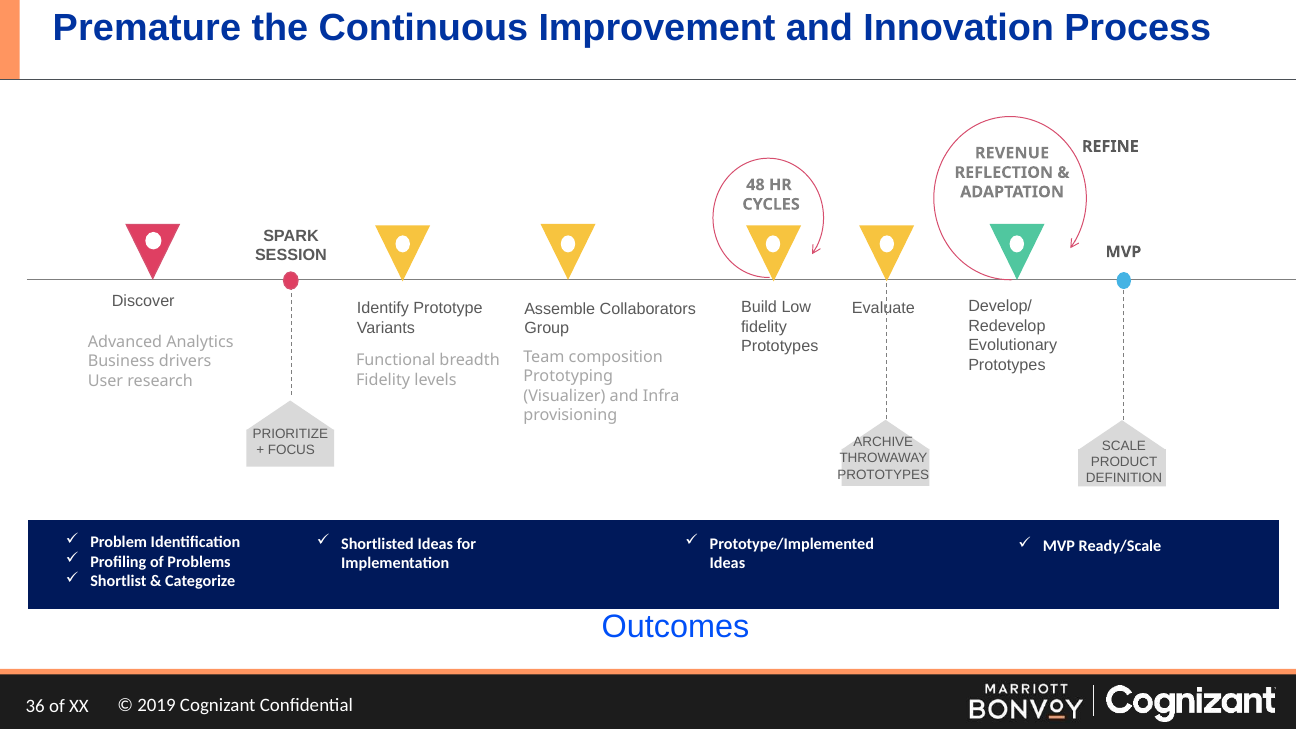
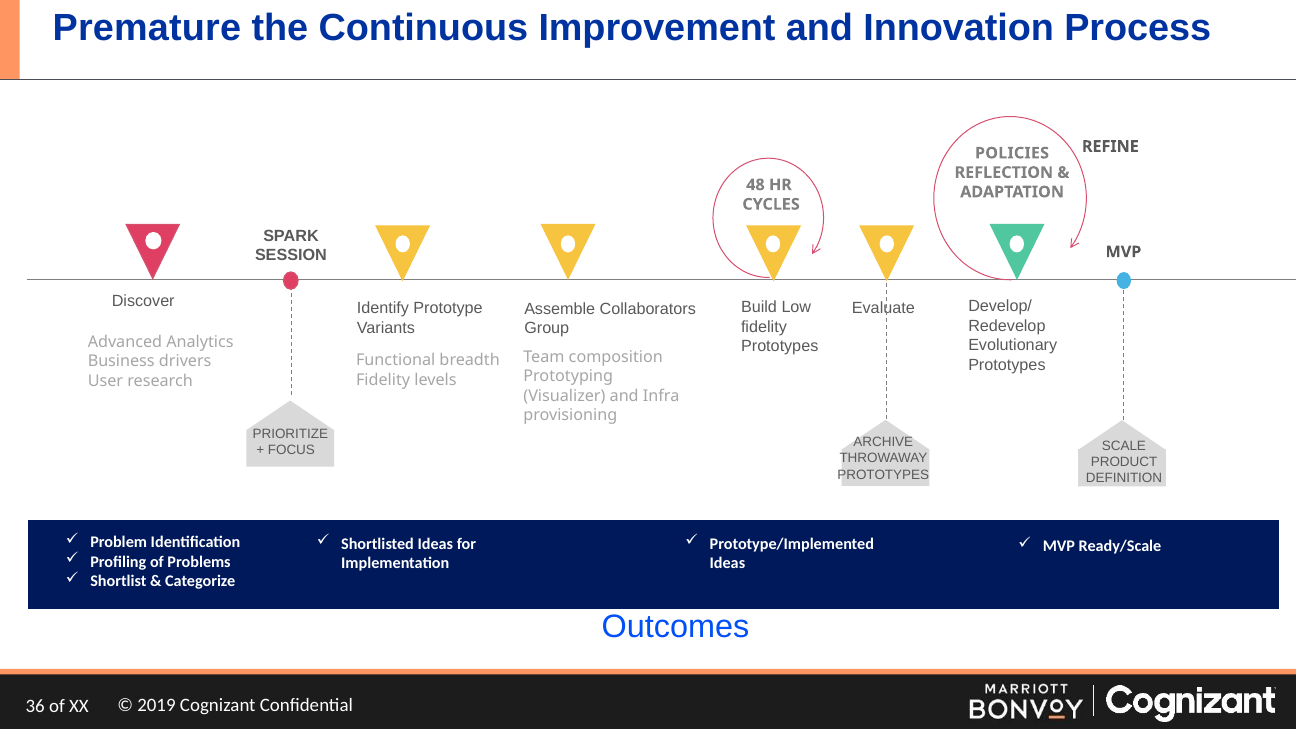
REVENUE: REVENUE -> POLICIES
